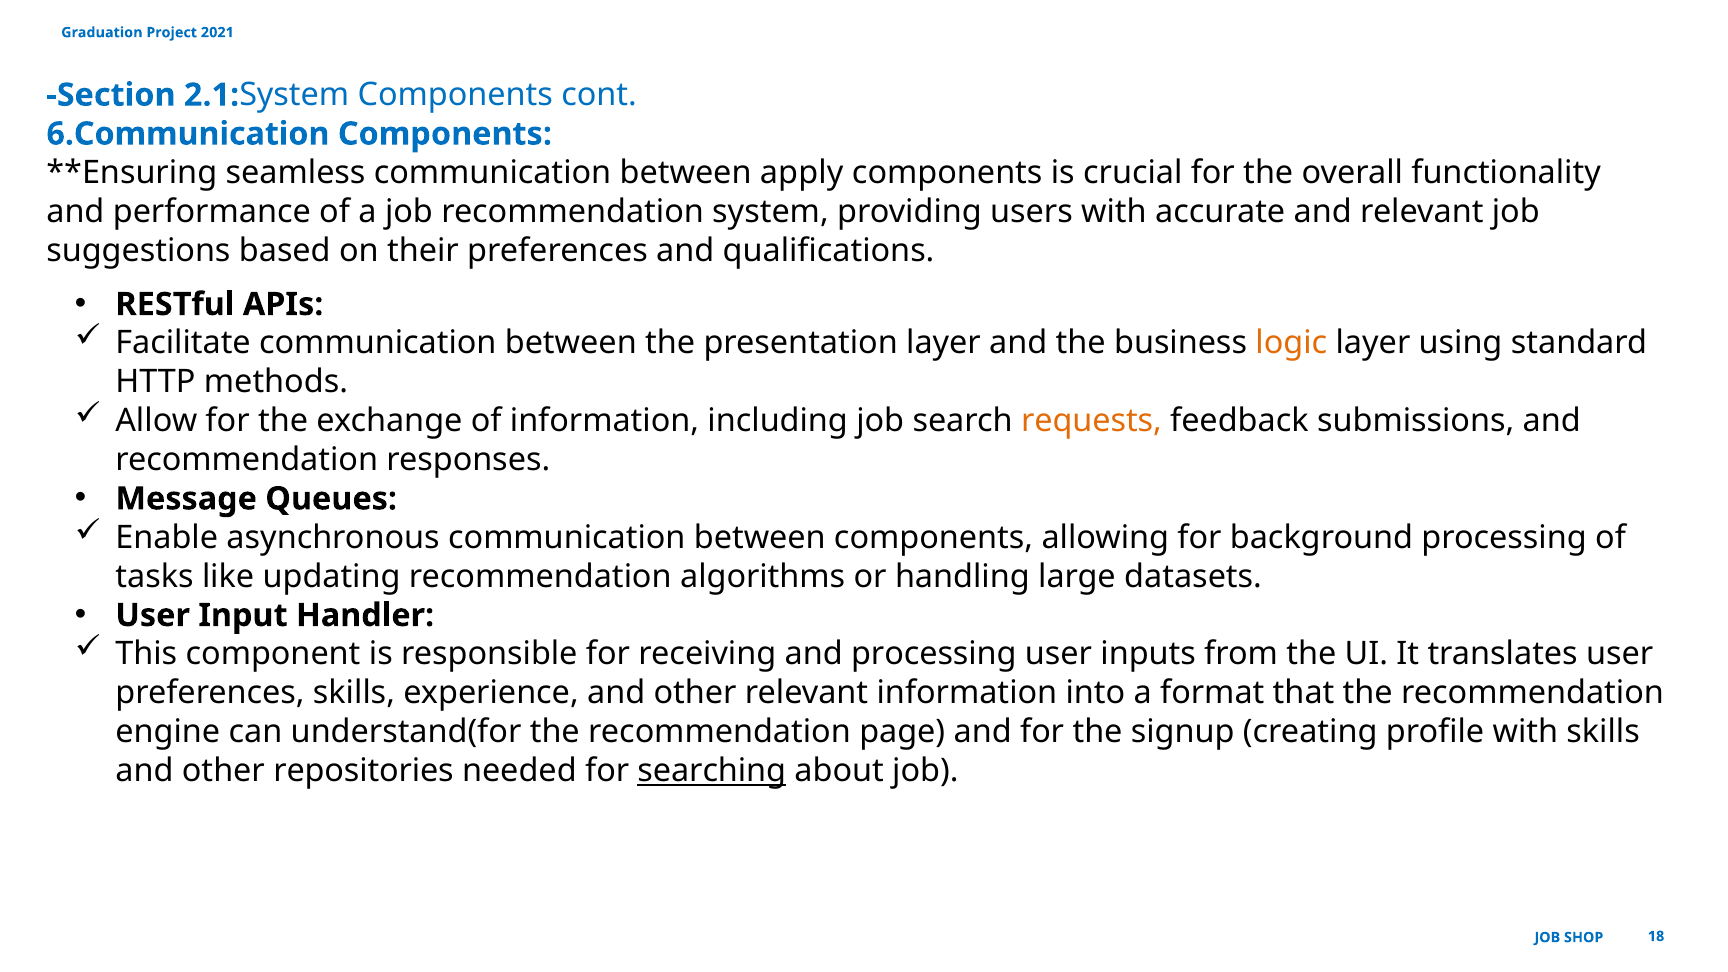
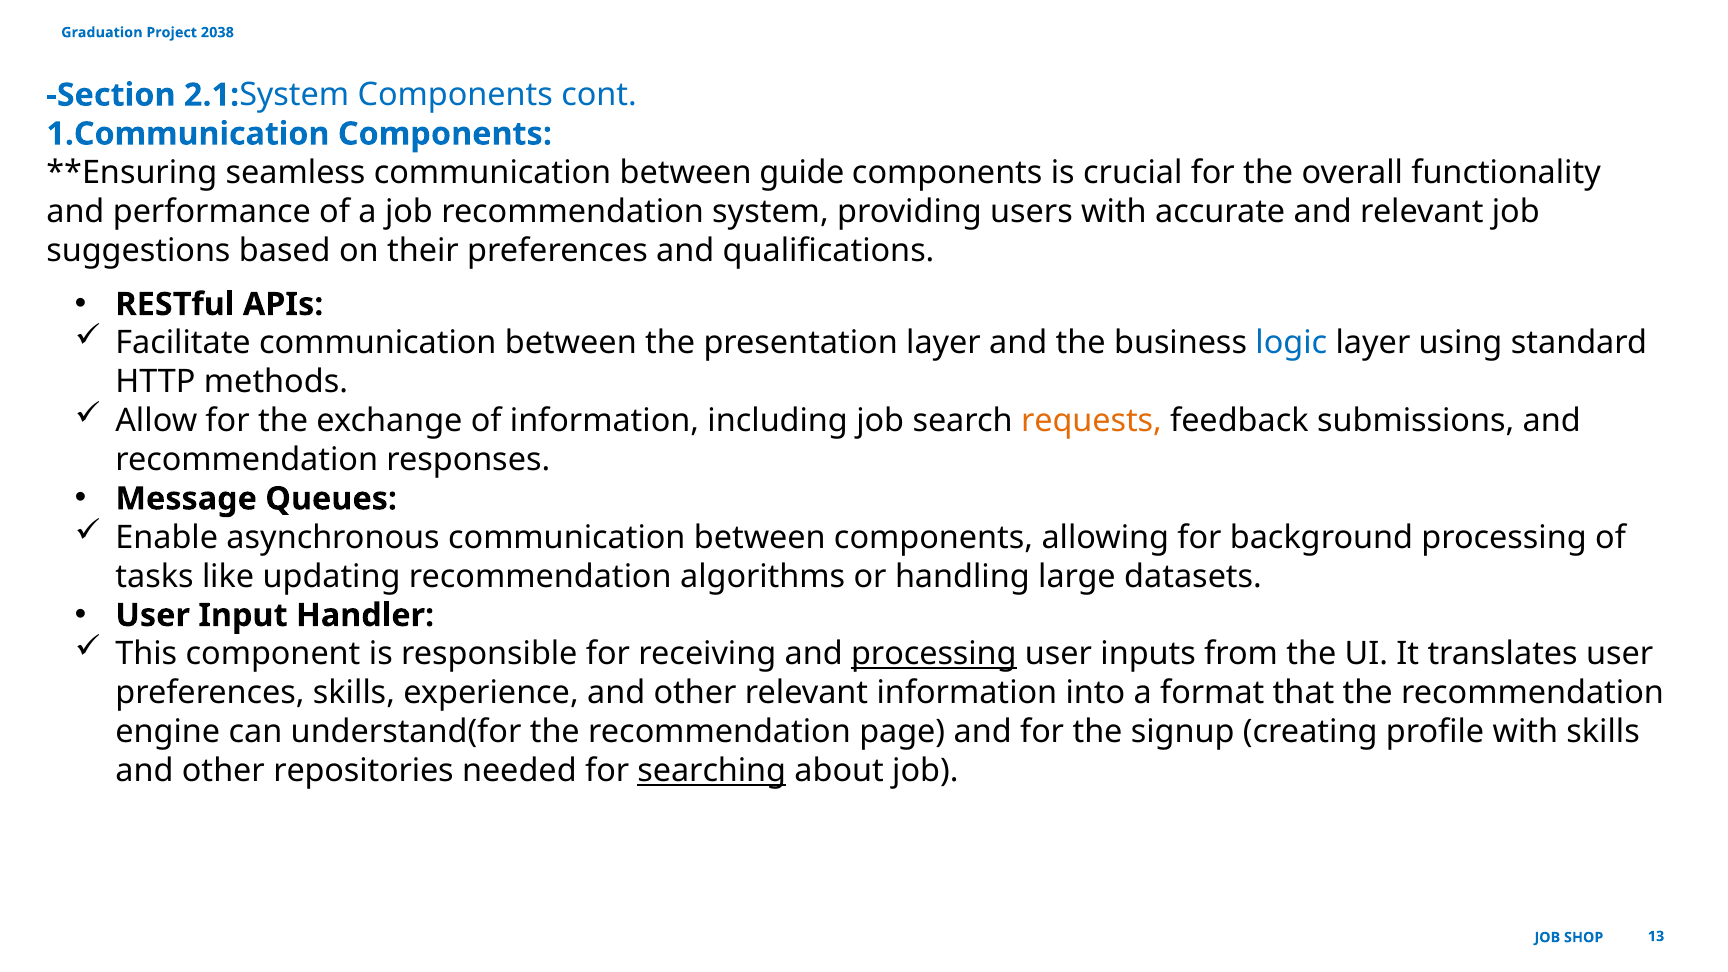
2021: 2021 -> 2038
6.Communication: 6.Communication -> 1.Communication
apply: apply -> guide
logic colour: orange -> blue
processing at (934, 654) underline: none -> present
18: 18 -> 13
